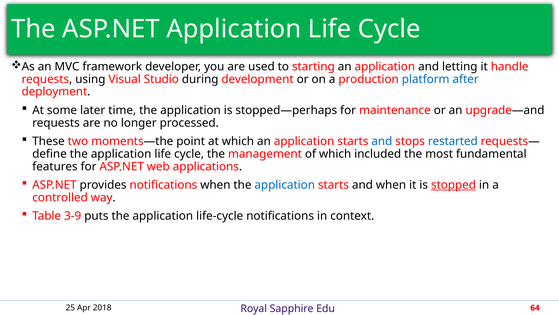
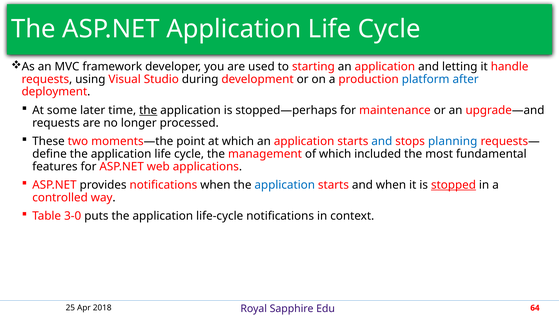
the at (148, 110) underline: none -> present
restarted: restarted -> planning
3-9: 3-9 -> 3-0
